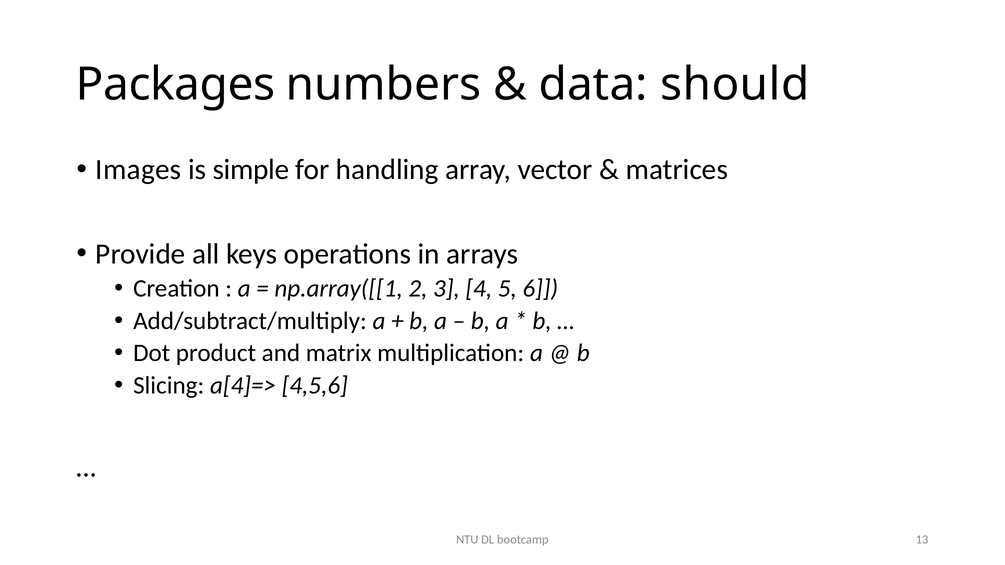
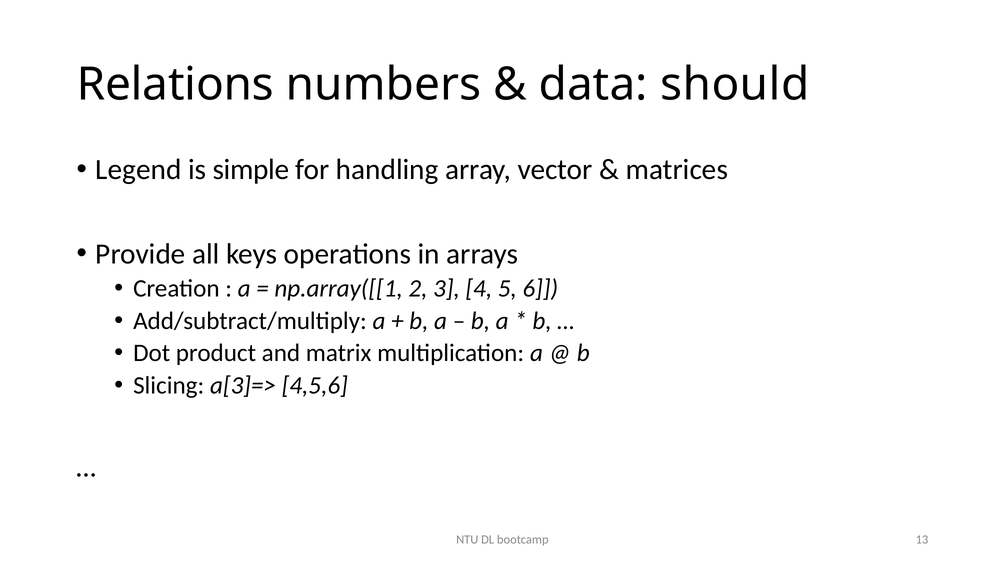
Packages: Packages -> Relations
Images: Images -> Legend
a[4]=>: a[4]=> -> a[3]=>
